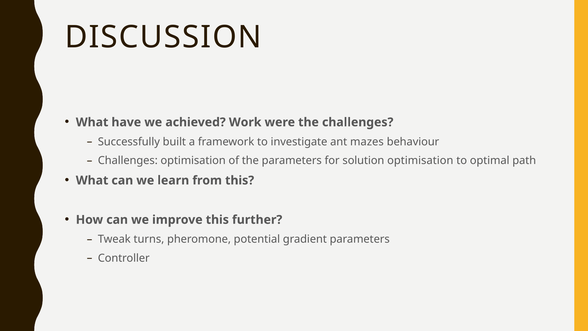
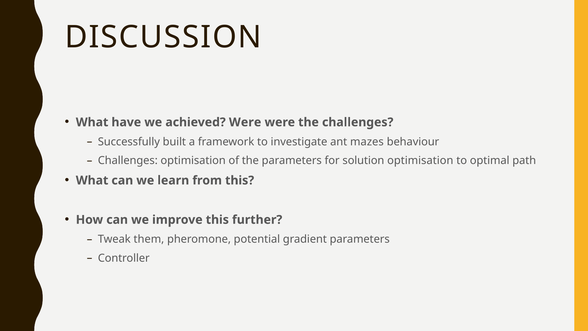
achieved Work: Work -> Were
turns: turns -> them
